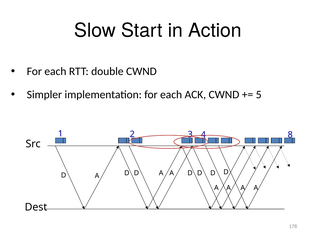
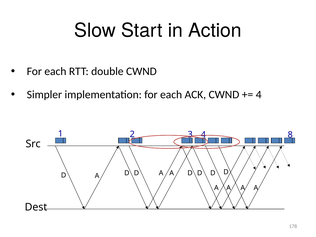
5 at (259, 95): 5 -> 4
